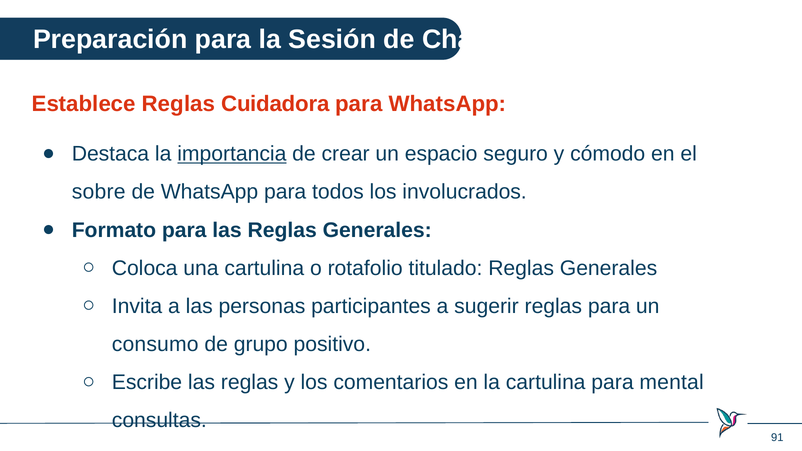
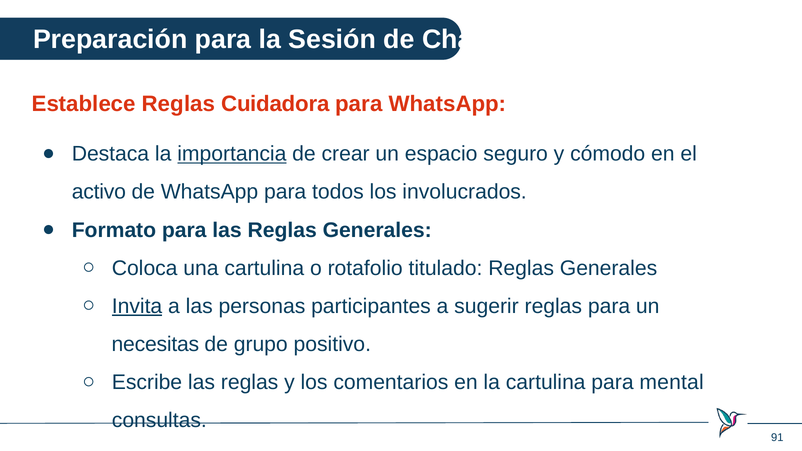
sobre: sobre -> activo
Invita underline: none -> present
consumo: consumo -> necesitas
